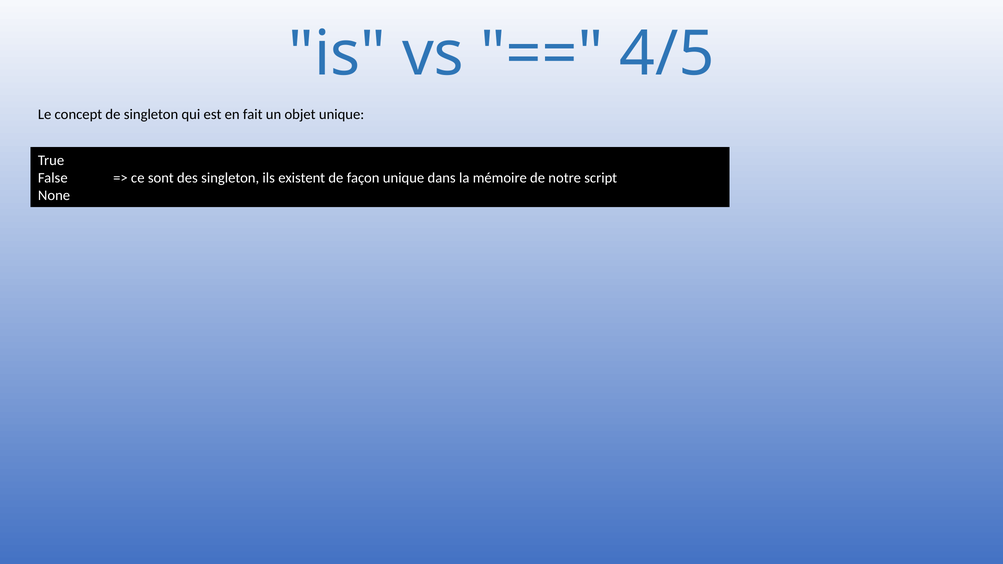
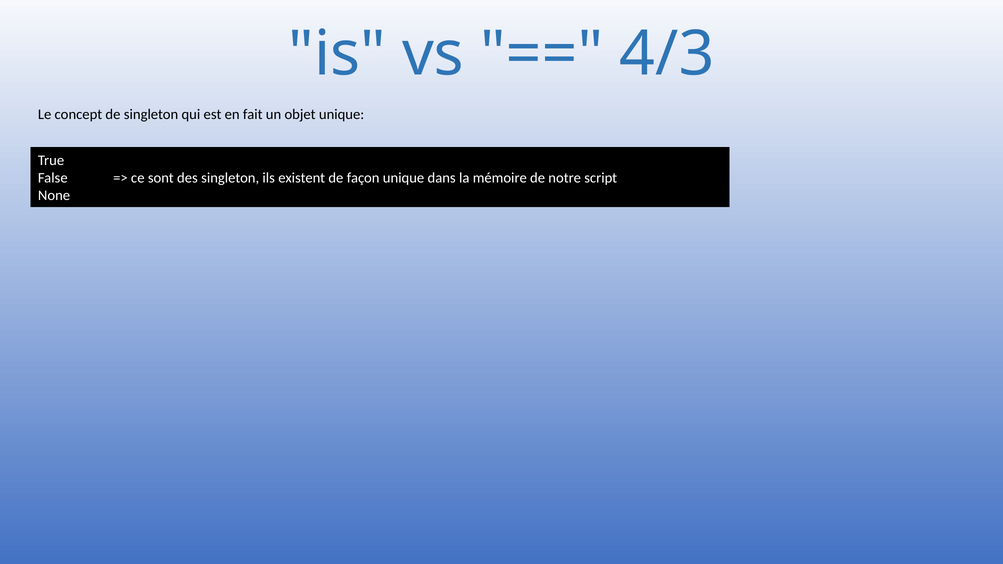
4/5: 4/5 -> 4/3
